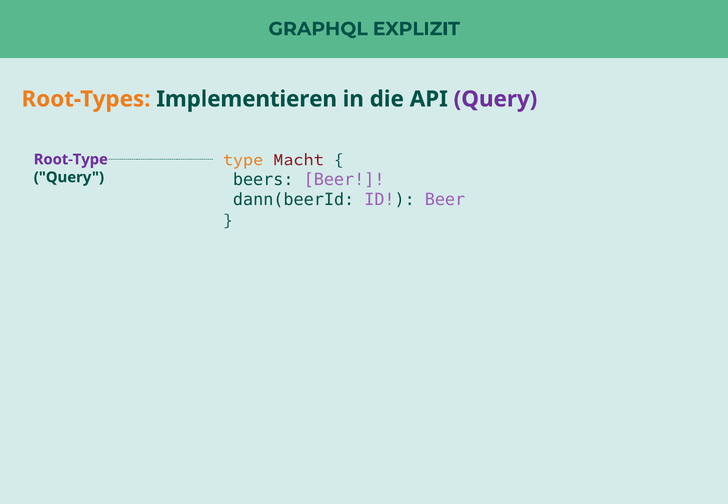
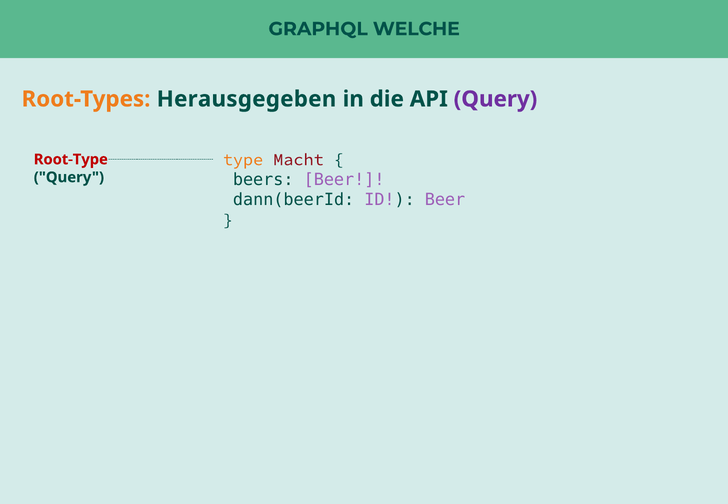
EXPLIZIT: EXPLIZIT -> WELCHE
Implementieren: Implementieren -> Herausgegeben
Root-Type colour: purple -> red
